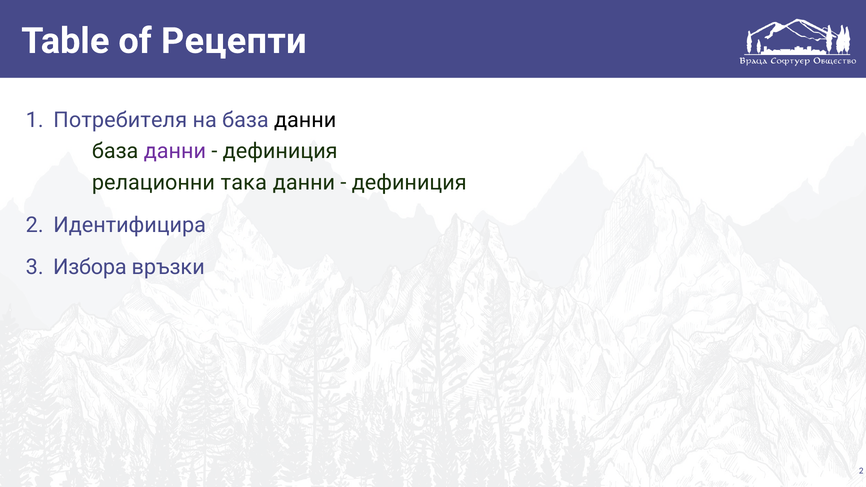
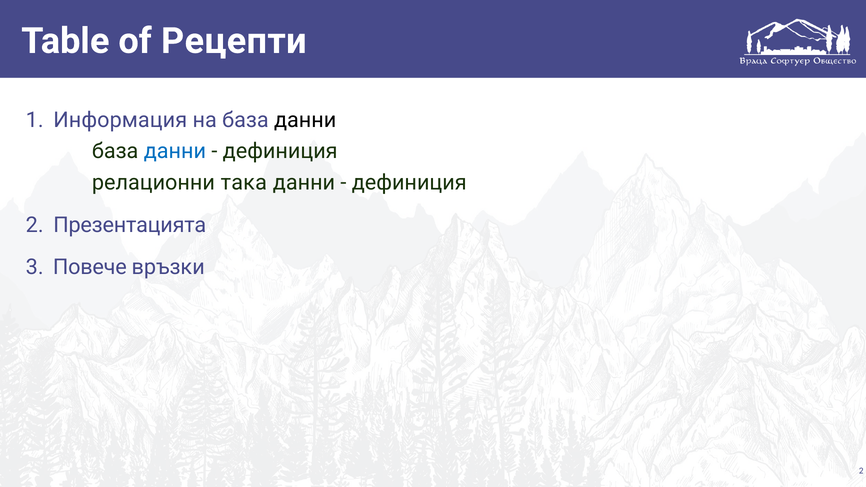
Потребителя: Потребителя -> Информация
данни at (175, 151) colour: purple -> blue
Идентифицира: Идентифицира -> Презентацията
Избора: Избора -> Повече
